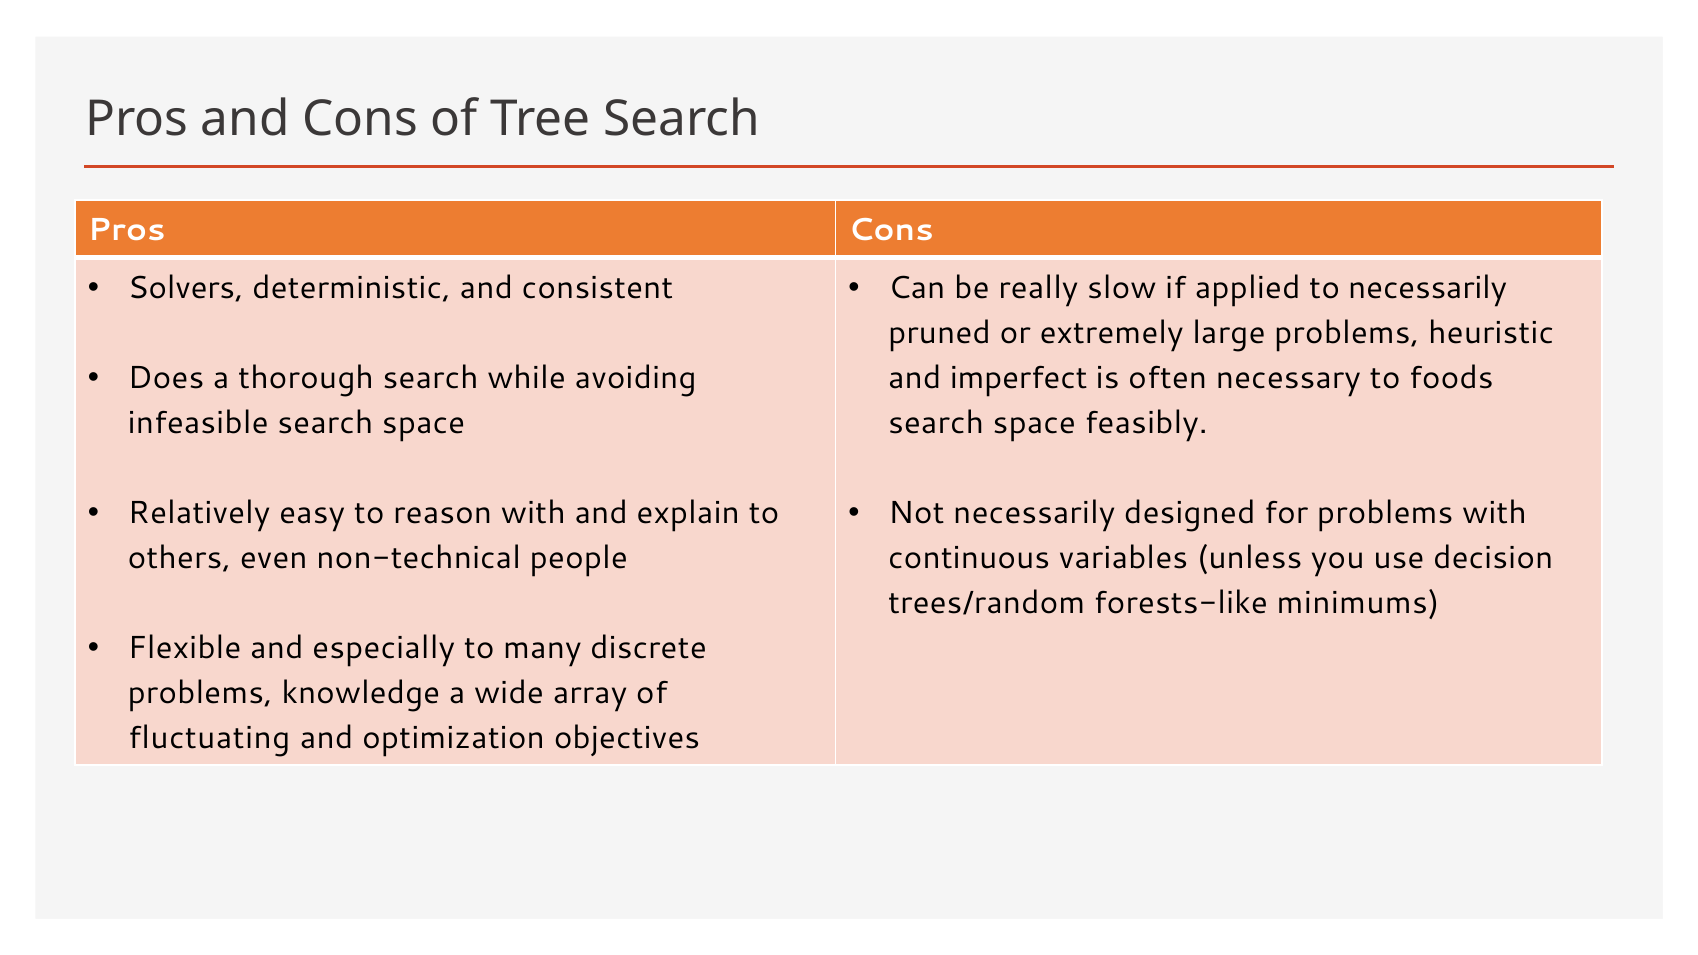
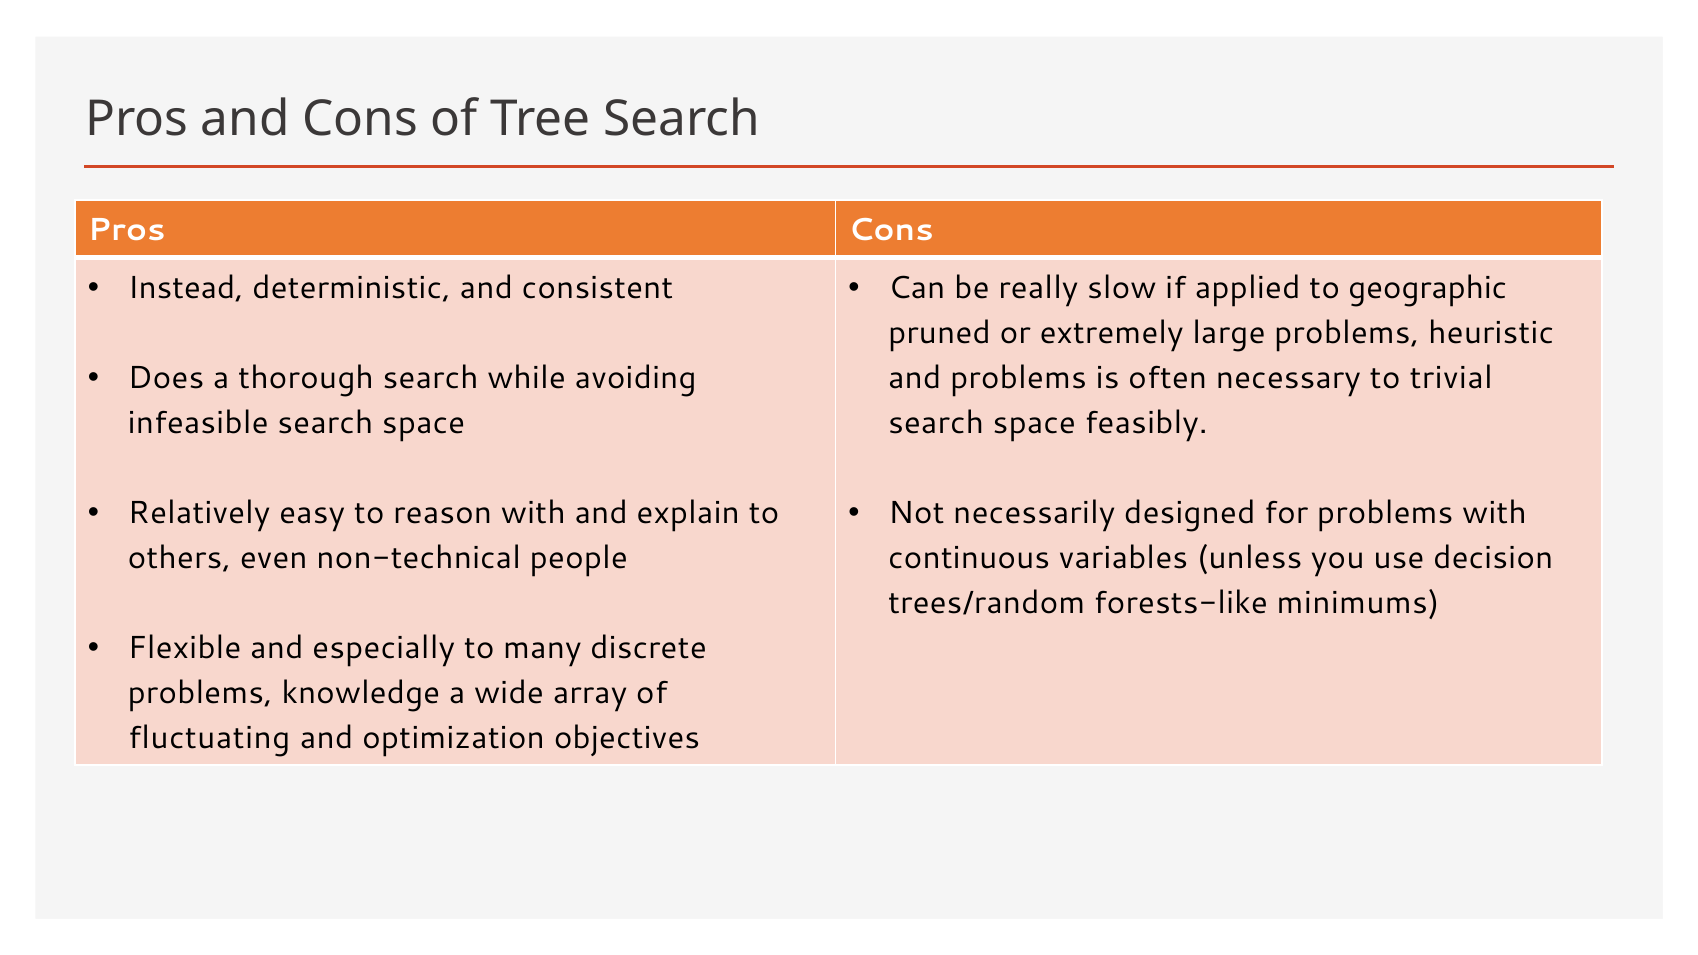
Solvers: Solvers -> Instead
to necessarily: necessarily -> geographic
and imperfect: imperfect -> problems
foods: foods -> trivial
